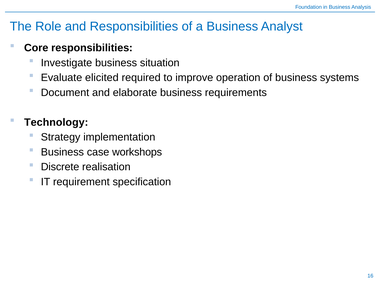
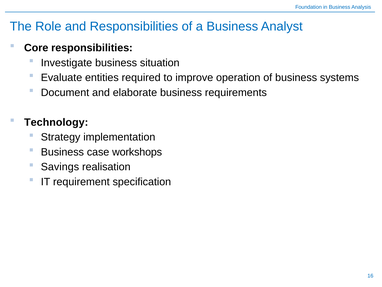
elicited: elicited -> entities
Discrete: Discrete -> Savings
